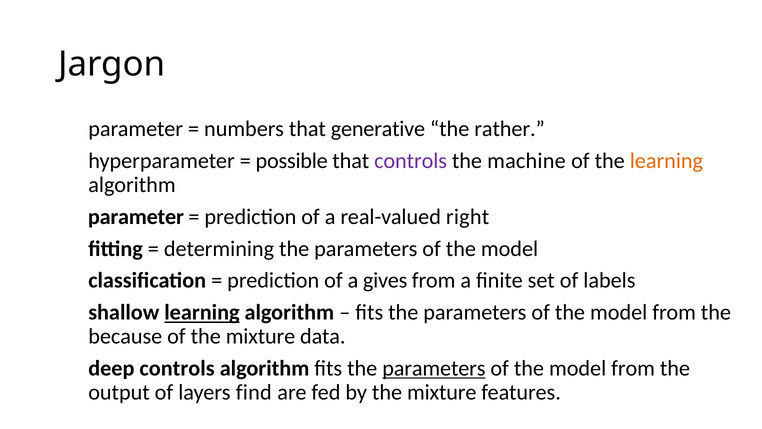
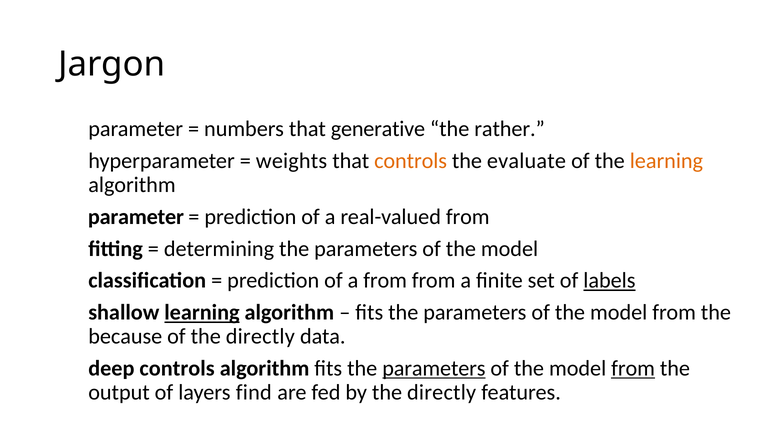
possible: possible -> weights
controls at (411, 161) colour: purple -> orange
machine: machine -> evaluate
real-valued right: right -> from
a gives: gives -> from
labels underline: none -> present
of the mixture: mixture -> directly
from at (633, 368) underline: none -> present
by the mixture: mixture -> directly
